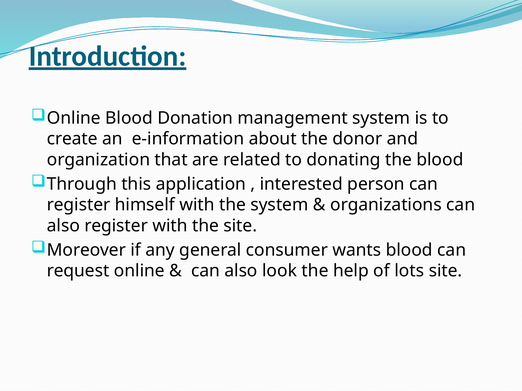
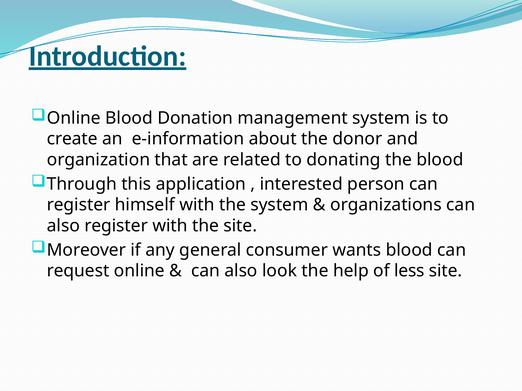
lots: lots -> less
